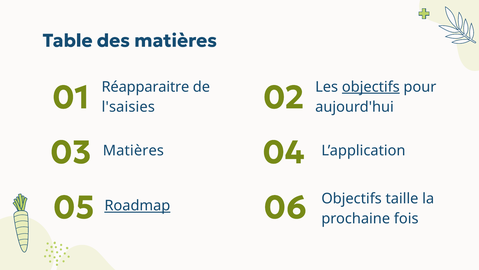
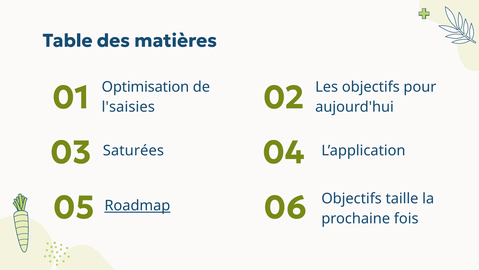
Réapparaitre: Réapparaitre -> Optimisation
objectifs at (371, 87) underline: present -> none
03 Matières: Matières -> Saturées
